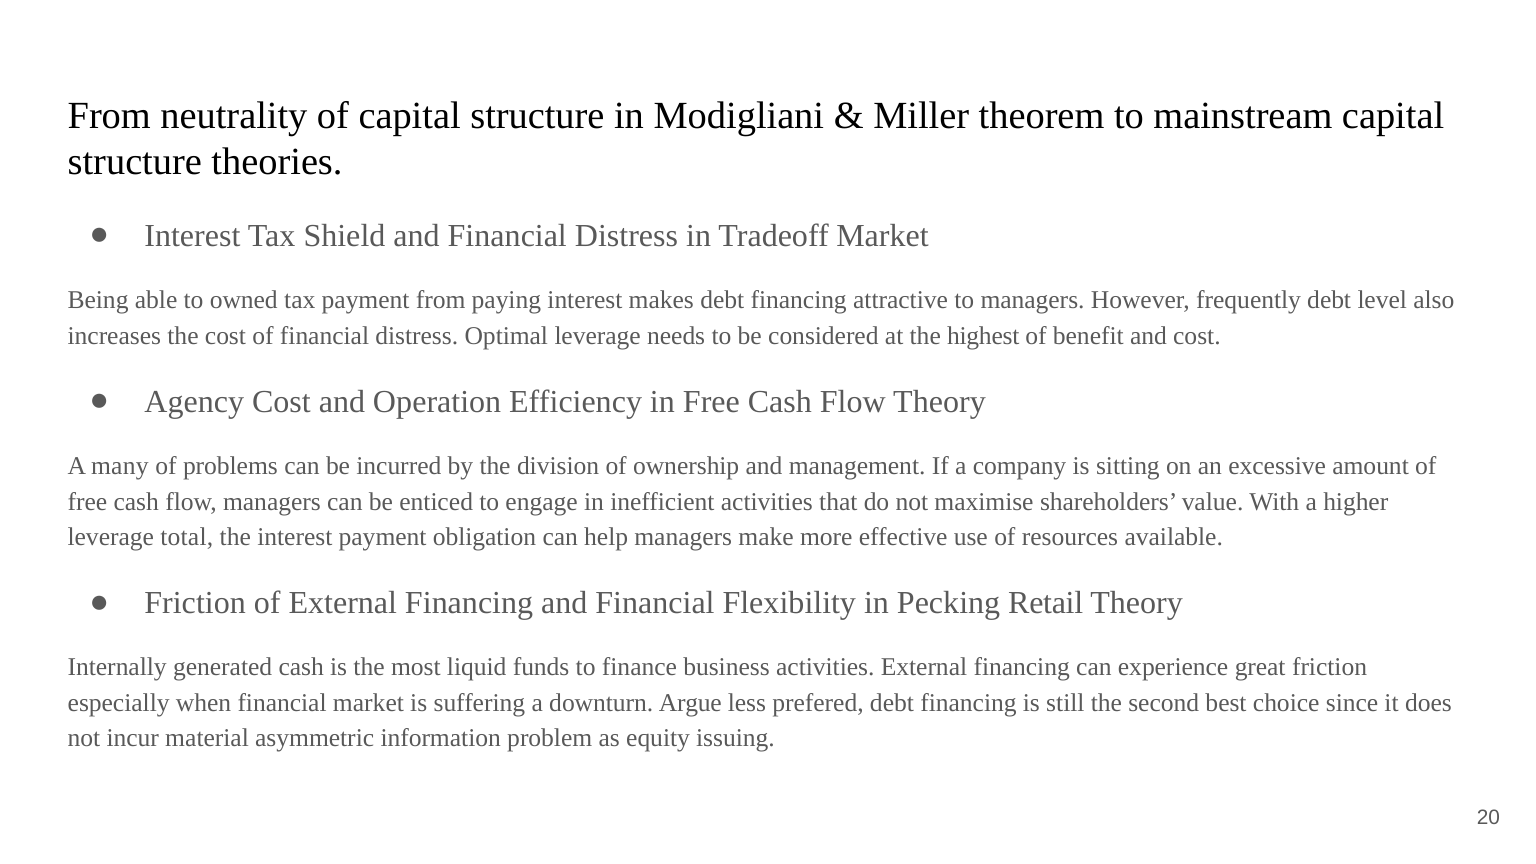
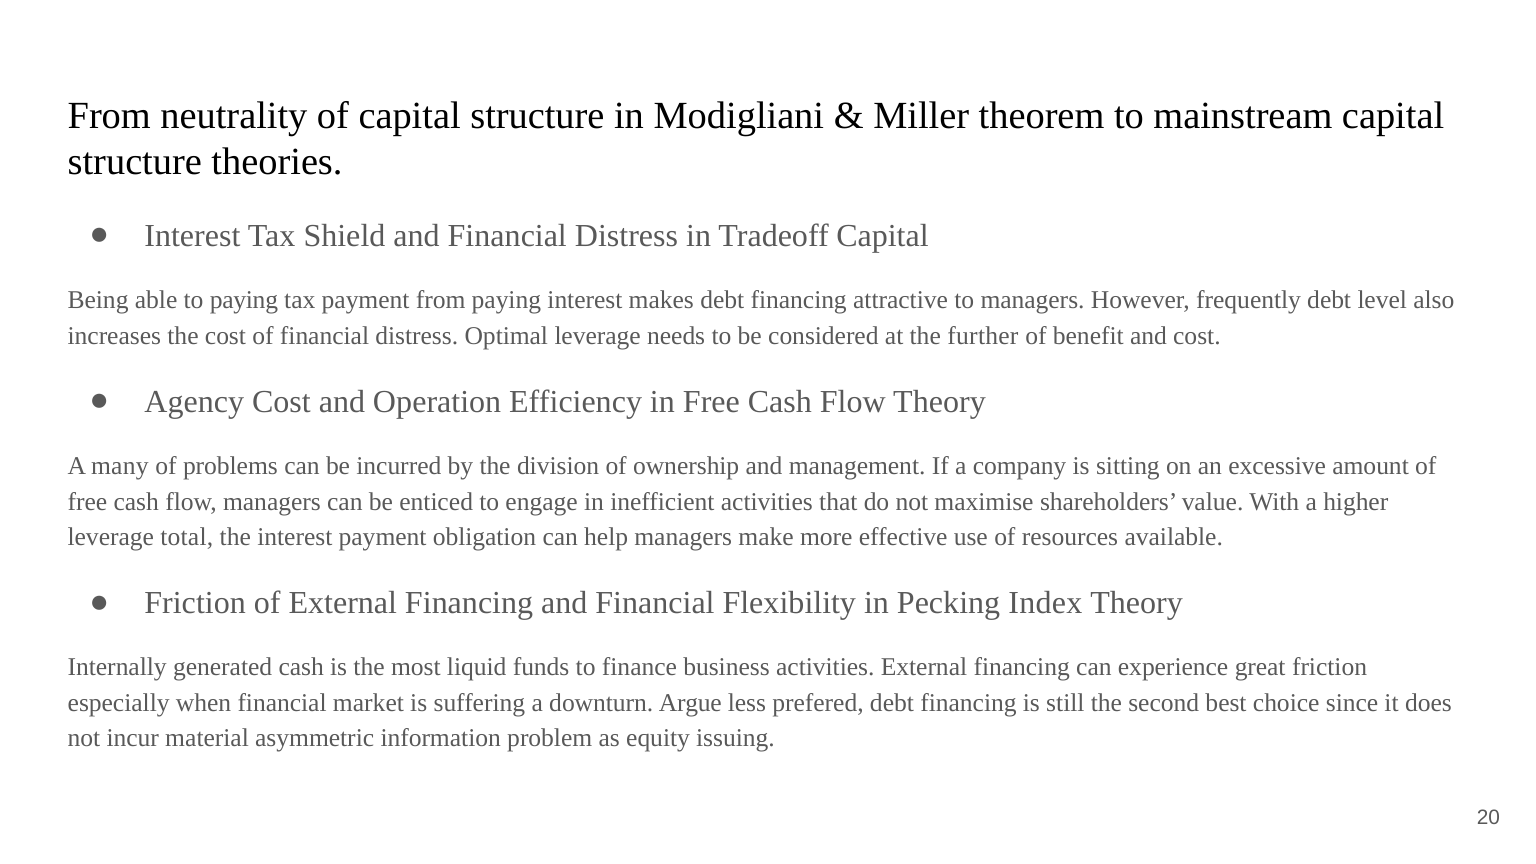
Tradeoff Market: Market -> Capital
to owned: owned -> paying
highest: highest -> further
Retail: Retail -> Index
